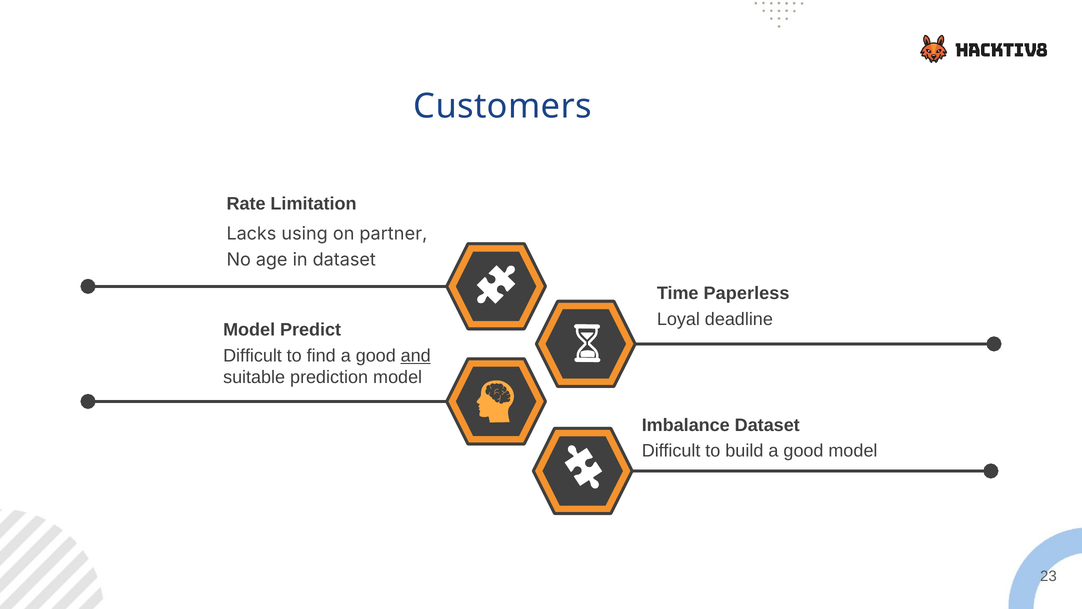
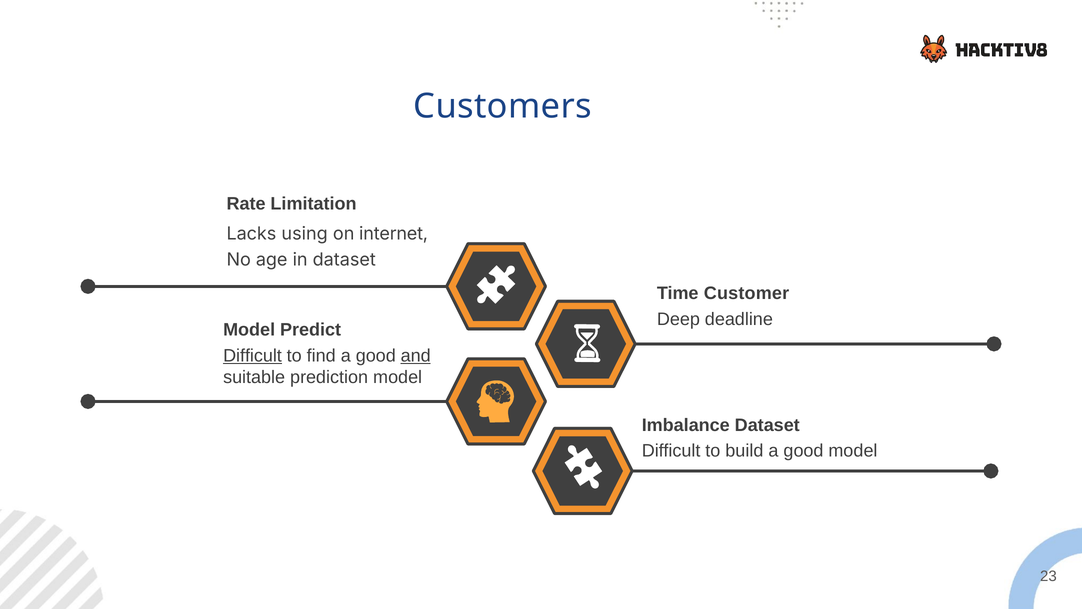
partner: partner -> internet
Paperless: Paperless -> Customer
Loyal: Loyal -> Deep
Difficult at (252, 355) underline: none -> present
